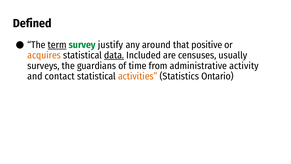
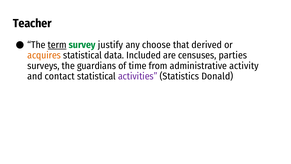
Defined: Defined -> Teacher
around: around -> choose
positive: positive -> derived
data underline: present -> none
usually: usually -> parties
activities colour: orange -> purple
Ontario: Ontario -> Donald
